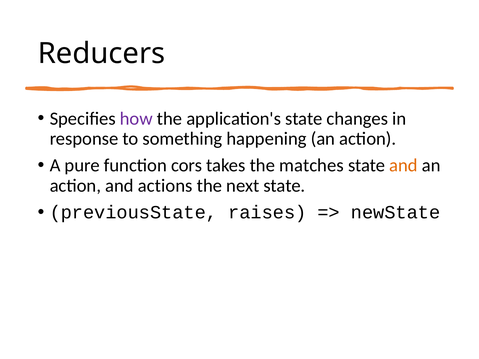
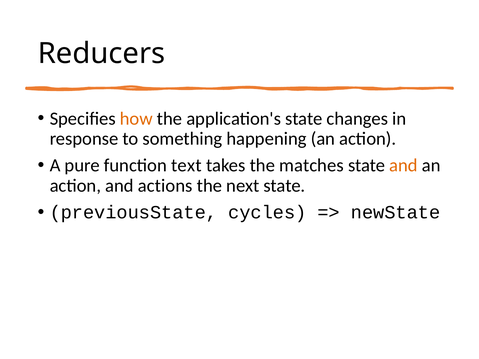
how colour: purple -> orange
cors: cors -> text
raises: raises -> cycles
